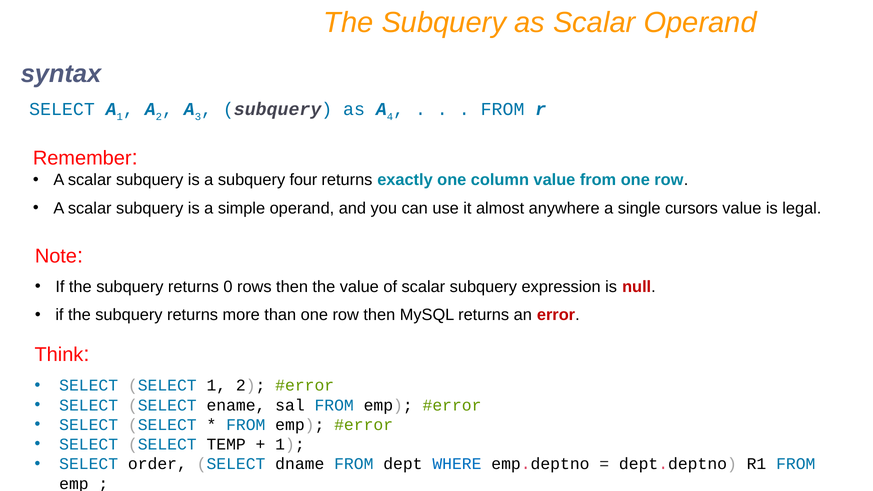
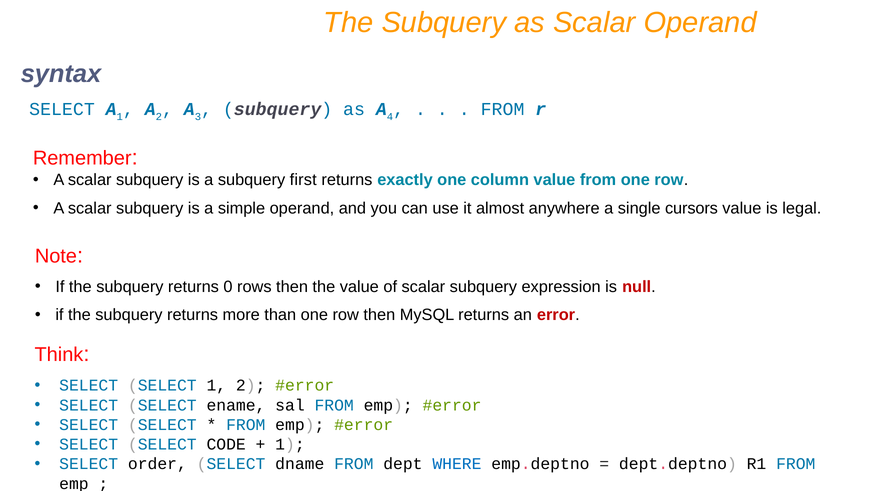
four: four -> first
TEMP: TEMP -> CODE
